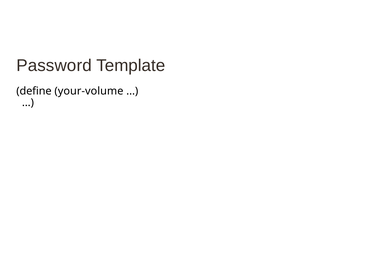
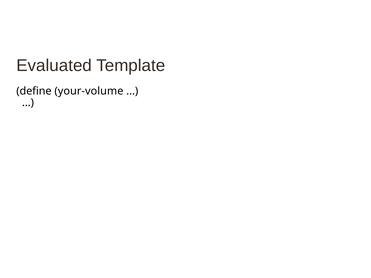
Password: Password -> Evaluated
